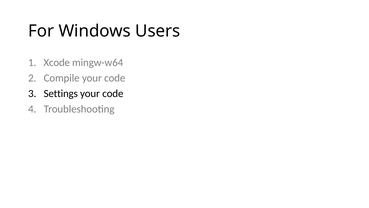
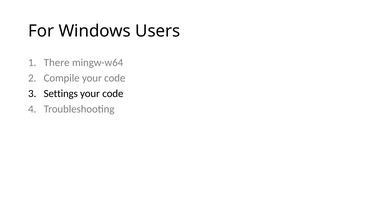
Xcode: Xcode -> There
